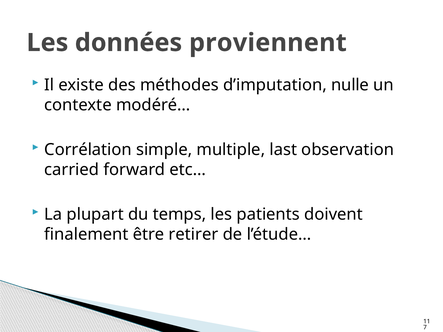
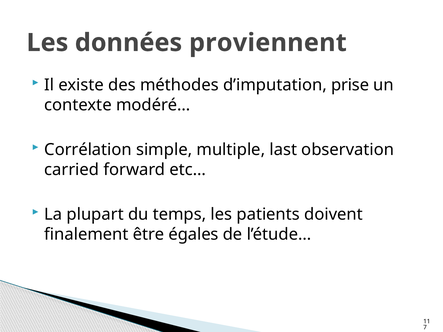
nulle: nulle -> prise
retirer: retirer -> égales
